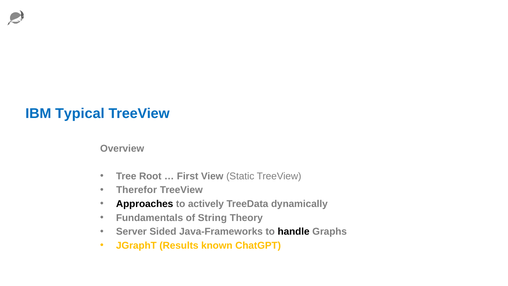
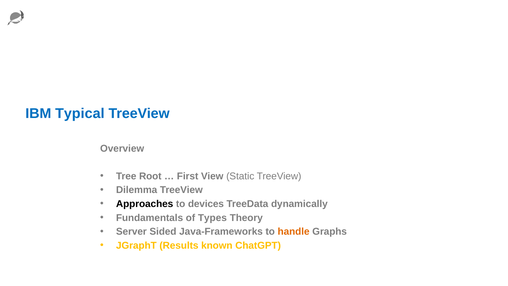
Therefor: Therefor -> Dilemma
actively: actively -> devices
String: String -> Types
handle colour: black -> orange
